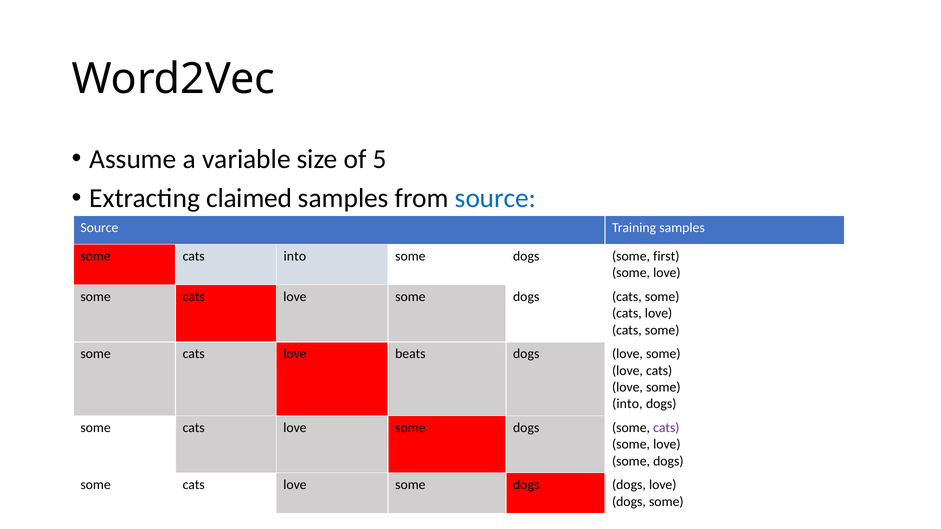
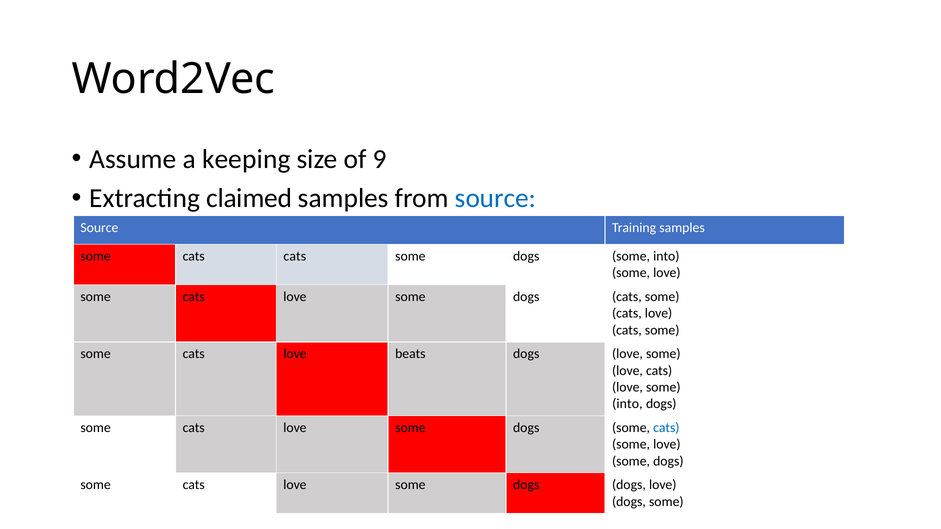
variable: variable -> keeping
5: 5 -> 9
cats into: into -> cats
dogs some first: first -> into
cats at (666, 428) colour: purple -> blue
